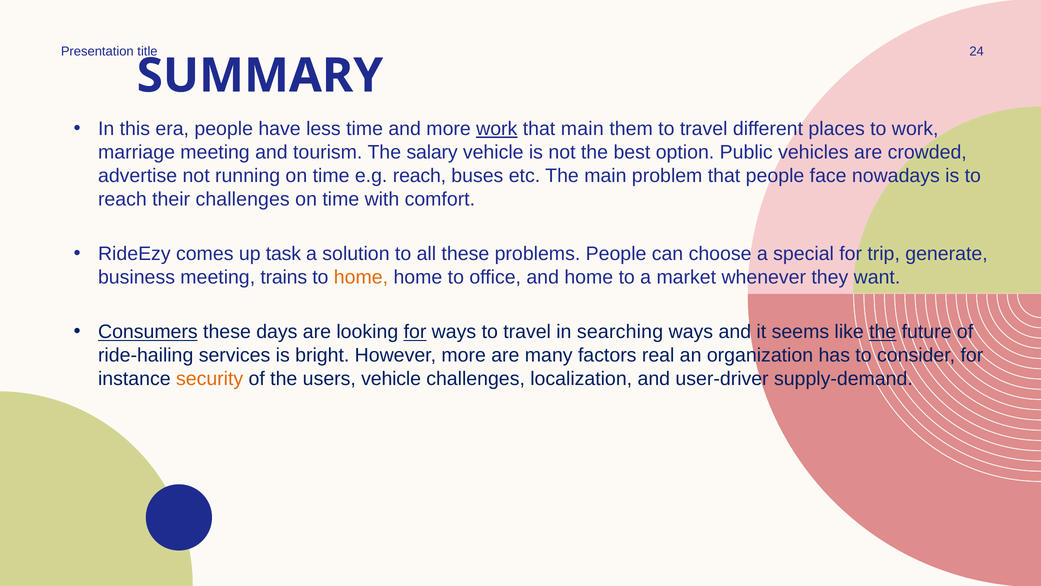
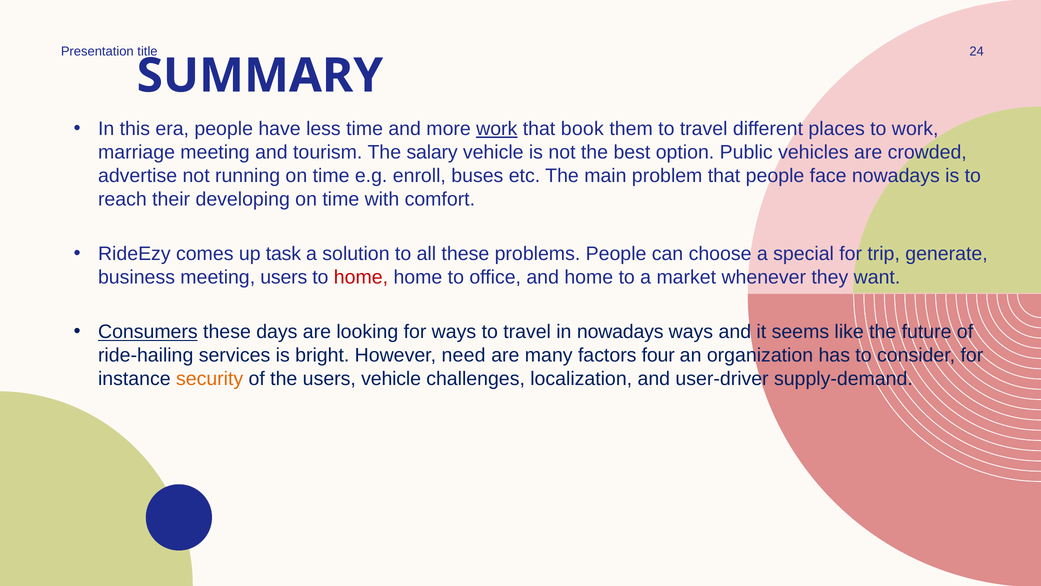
that main: main -> book
e.g reach: reach -> enroll
their challenges: challenges -> developing
meeting trains: trains -> users
home at (361, 277) colour: orange -> red
for at (415, 332) underline: present -> none
in searching: searching -> nowadays
the at (883, 332) underline: present -> none
However more: more -> need
real: real -> four
